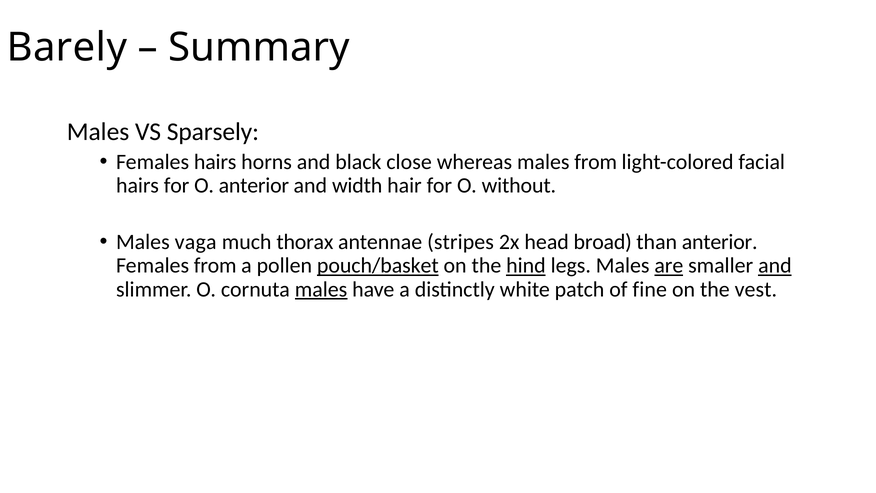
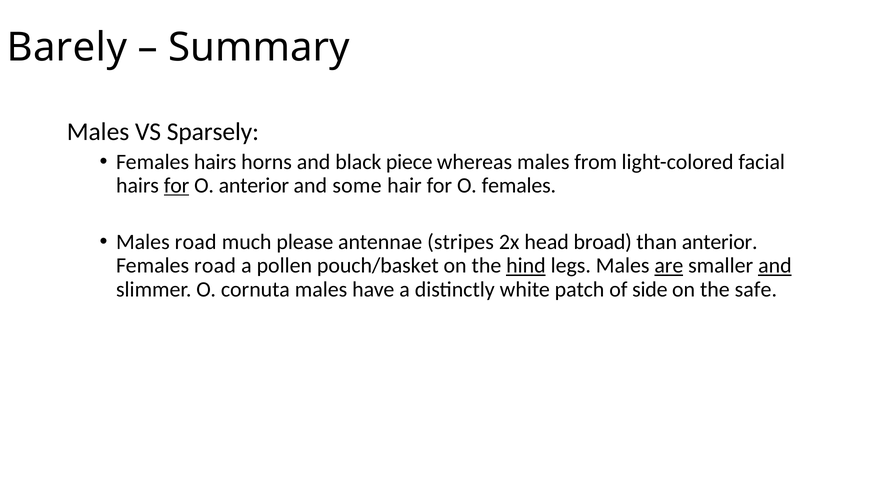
close: close -> piece
for at (177, 186) underline: none -> present
width: width -> some
O without: without -> females
Males vaga: vaga -> road
thorax: thorax -> please
Females from: from -> road
pouch/basket underline: present -> none
males at (321, 289) underline: present -> none
fine: fine -> side
vest: vest -> safe
